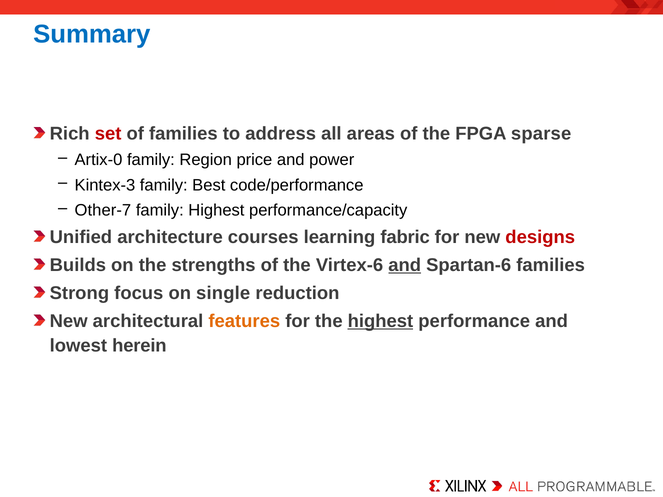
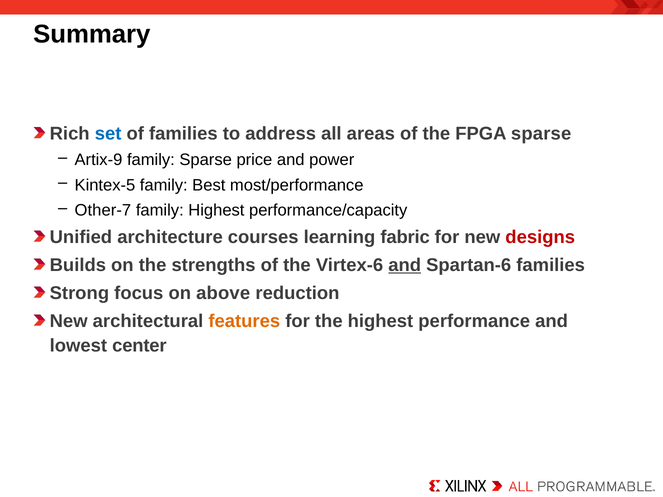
Summary colour: blue -> black
set colour: red -> blue
Artix-0: Artix-0 -> Artix-9
family Region: Region -> Sparse
Kintex-3: Kintex-3 -> Kintex-5
code/performance: code/performance -> most/performance
single: single -> above
highest at (380, 321) underline: present -> none
herein: herein -> center
